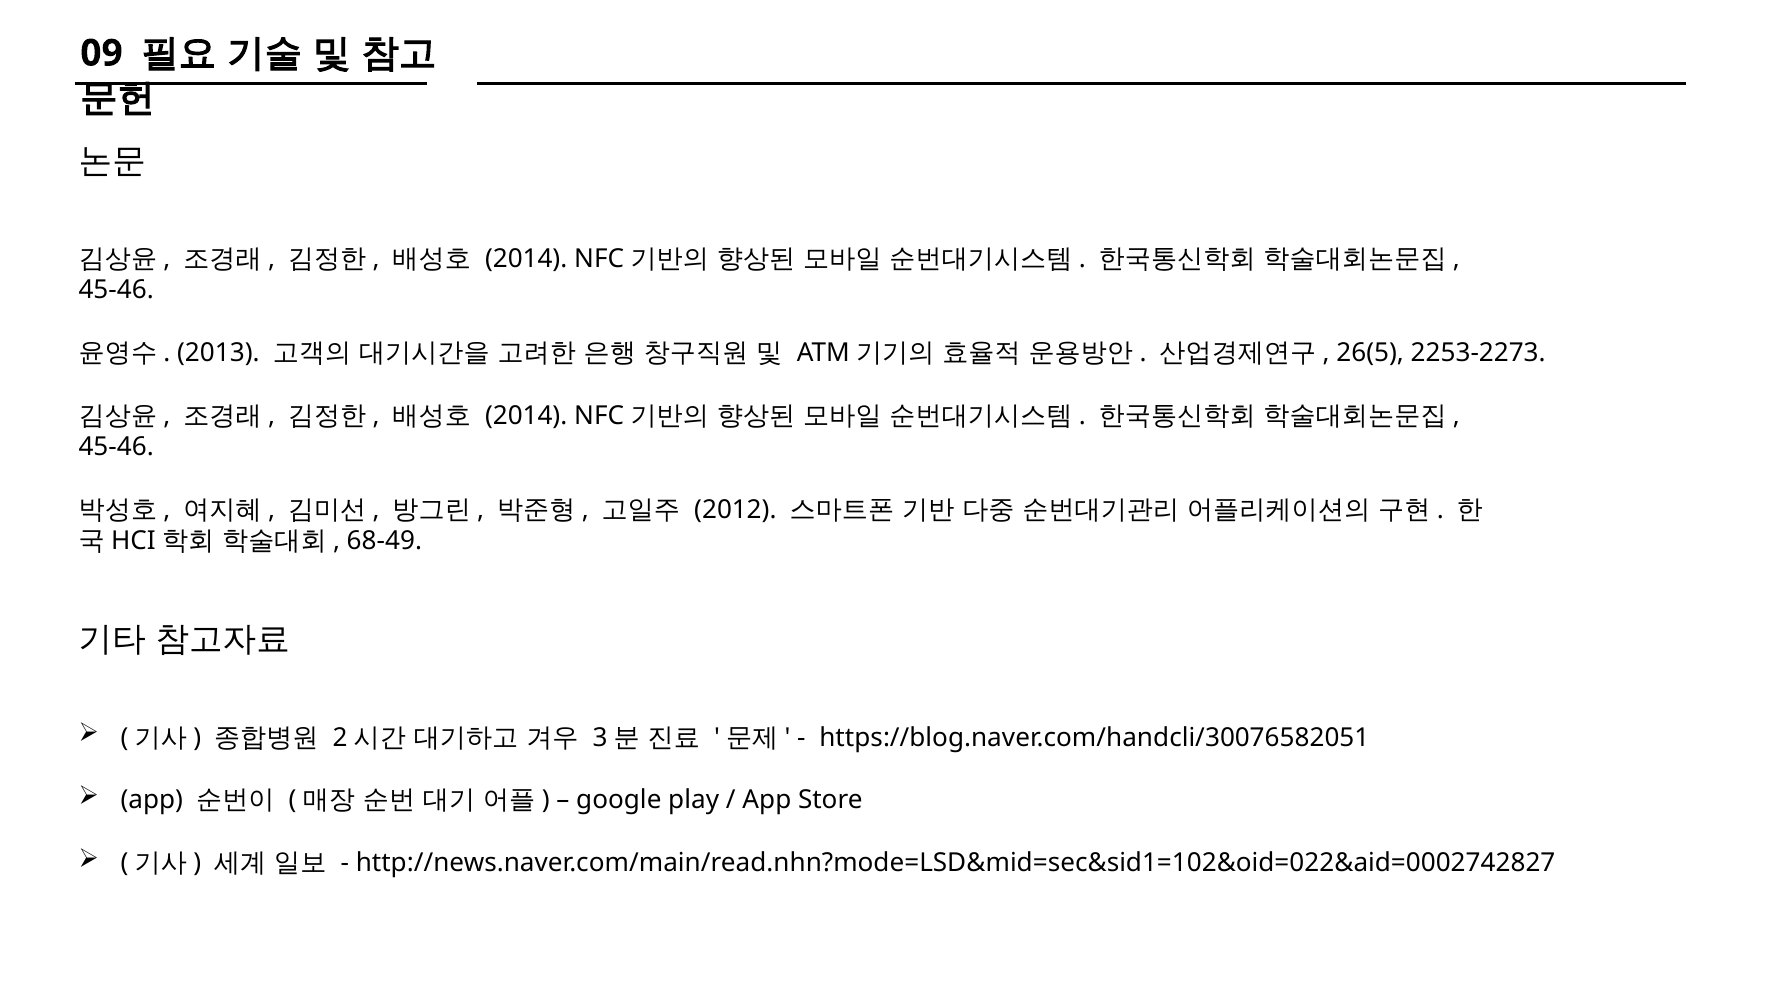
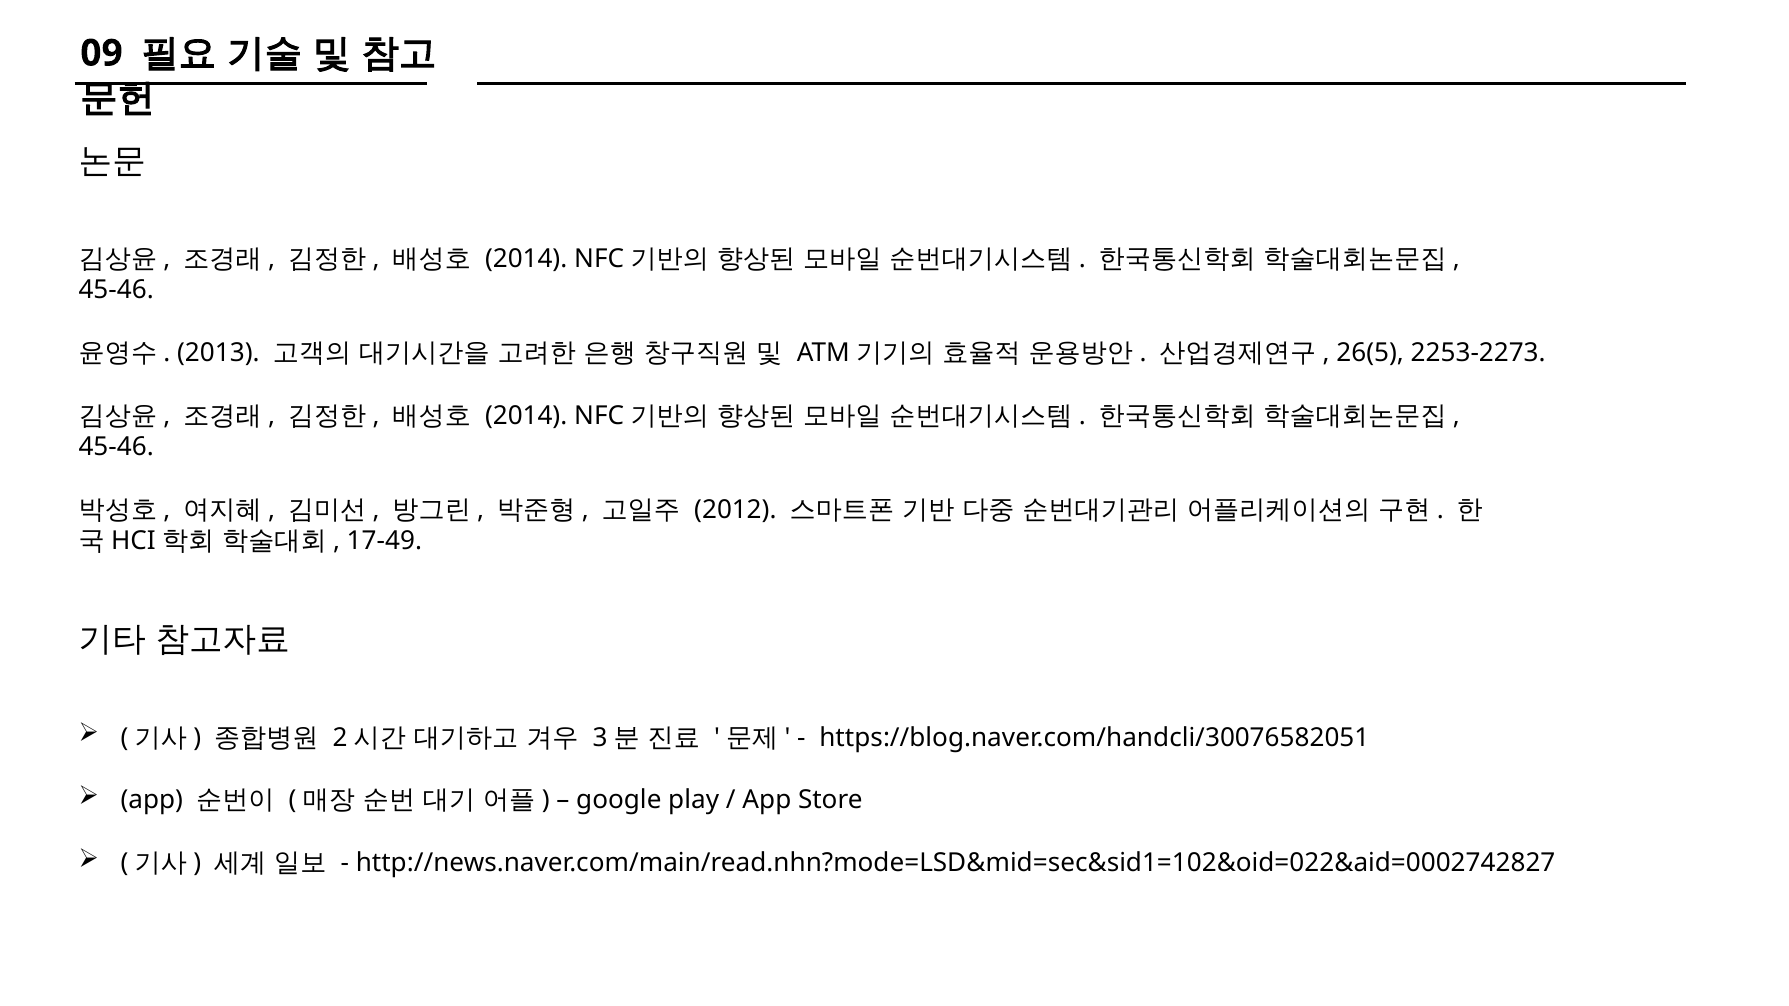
68-49: 68-49 -> 17-49
